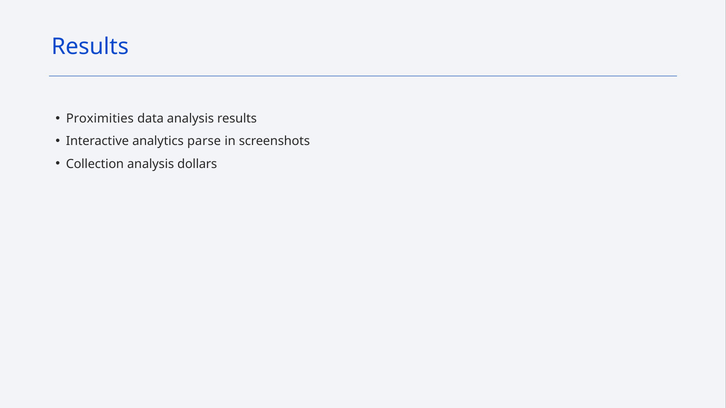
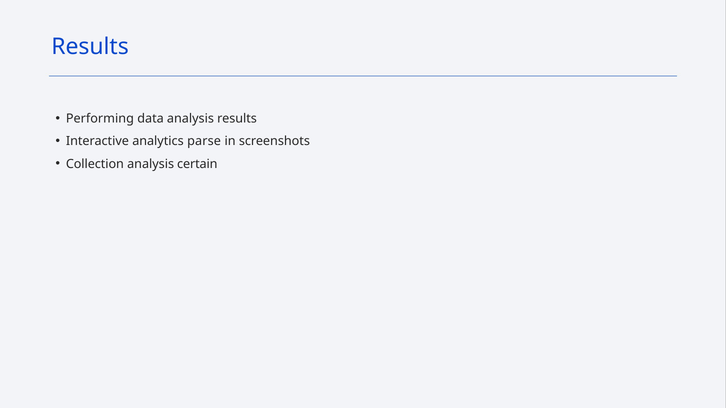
Proximities: Proximities -> Performing
dollars: dollars -> certain
